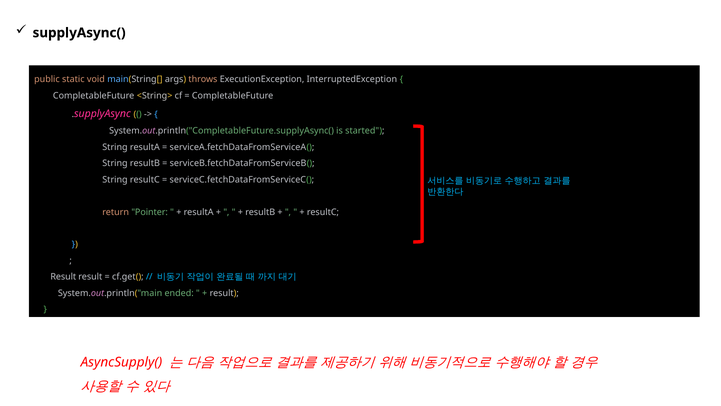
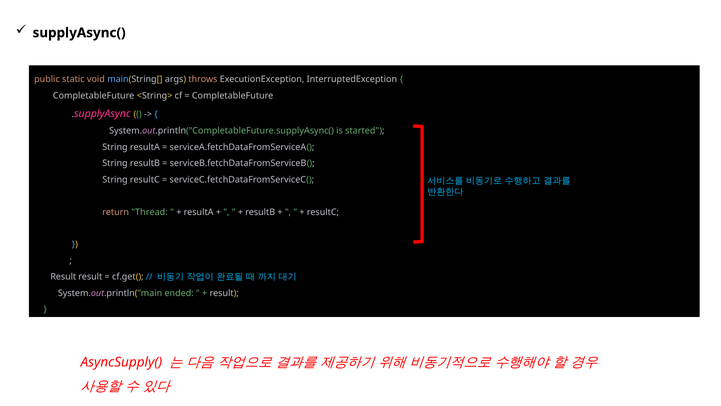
Pointer: Pointer -> Thread
